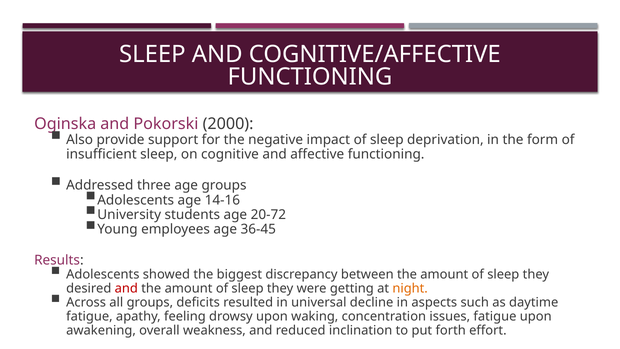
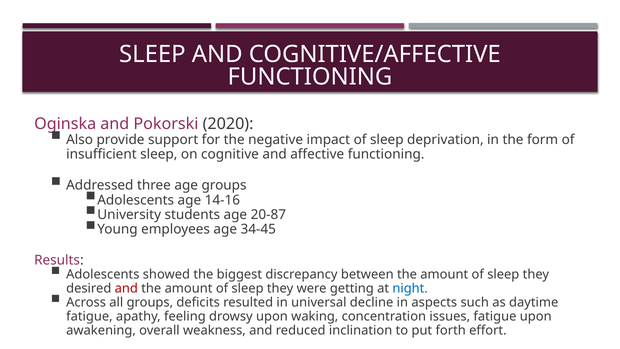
2000: 2000 -> 2020
20-72: 20-72 -> 20-87
36-45: 36-45 -> 34-45
night colour: orange -> blue
